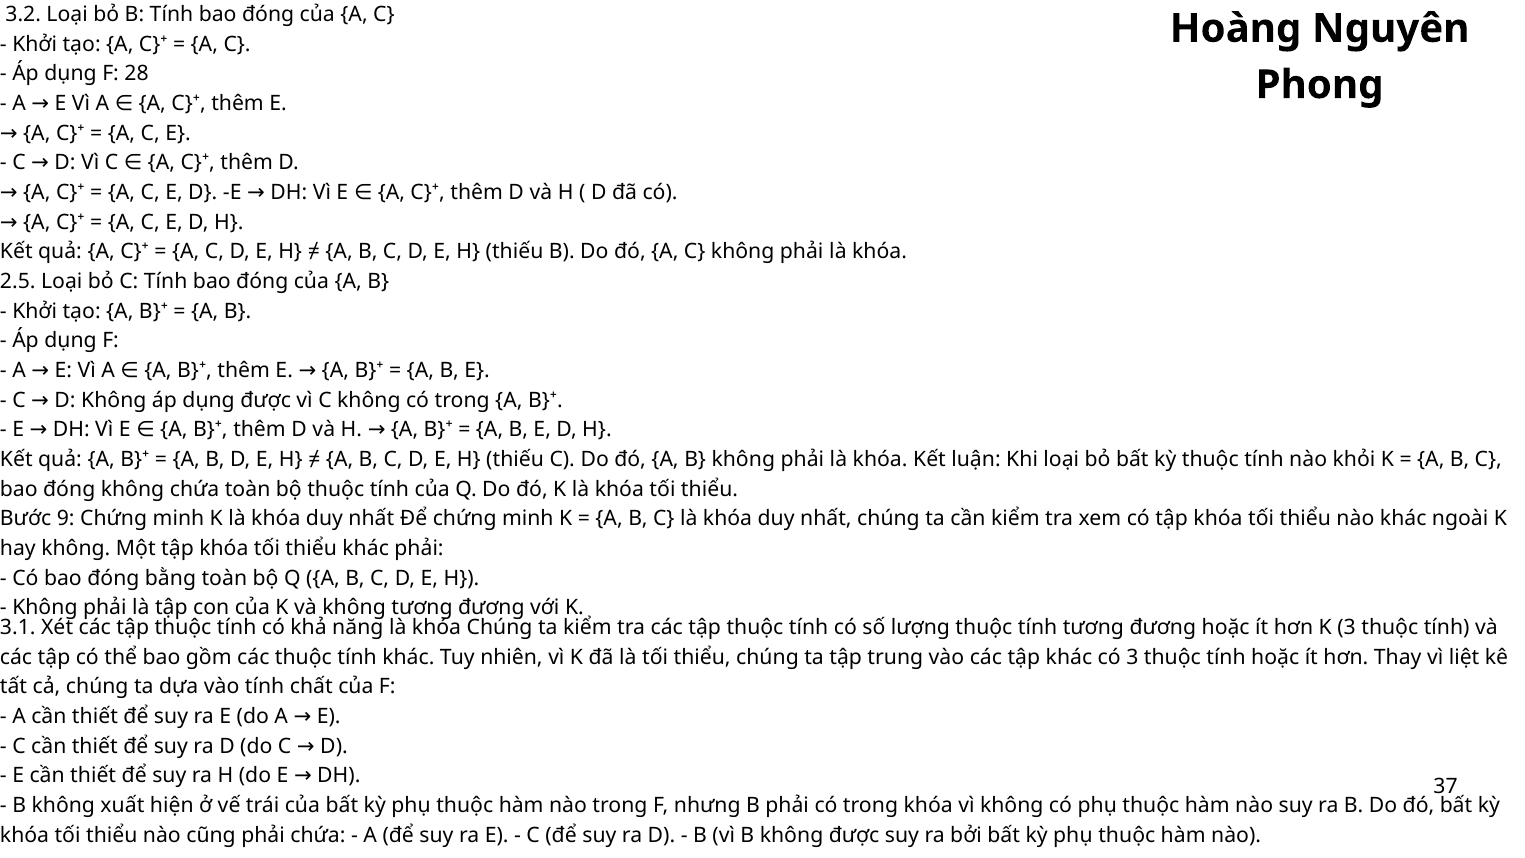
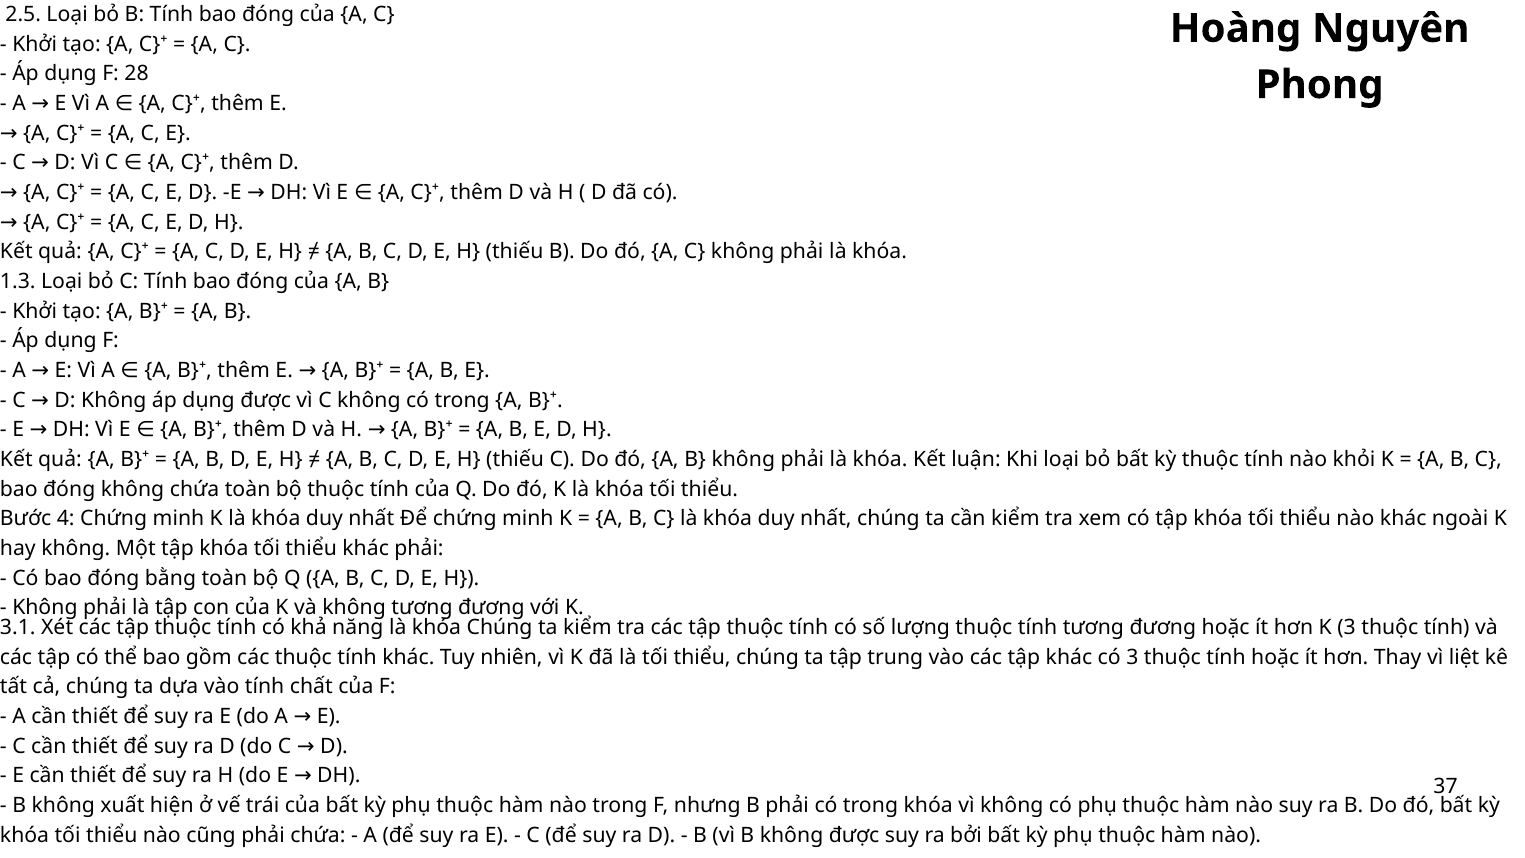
3.2: 3.2 -> 2.5
2.5: 2.5 -> 1.3
9: 9 -> 4
